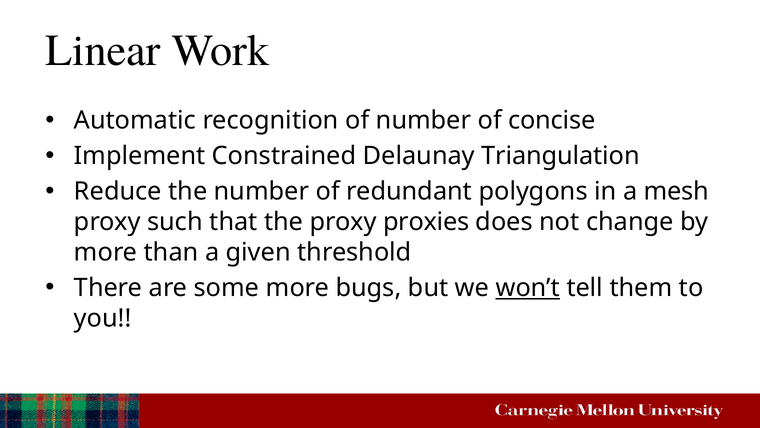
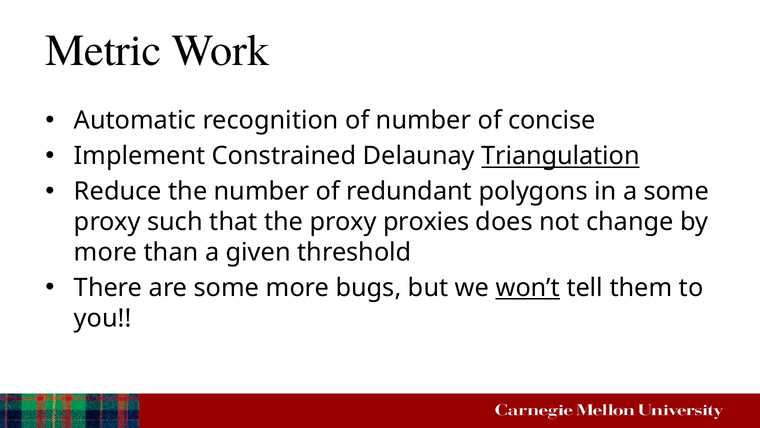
Linear: Linear -> Metric
Triangulation underline: none -> present
a mesh: mesh -> some
